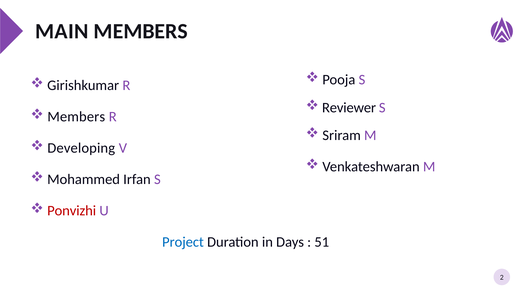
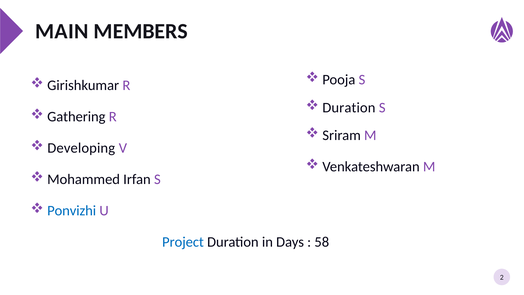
Reviewer at (349, 108): Reviewer -> Duration
Members at (76, 117): Members -> Gathering
Ponvizhi colour: red -> blue
51: 51 -> 58
